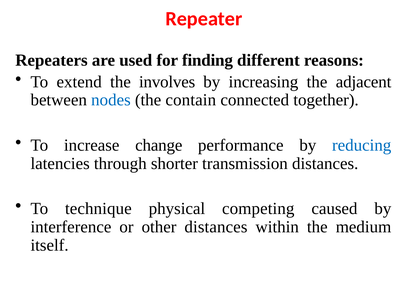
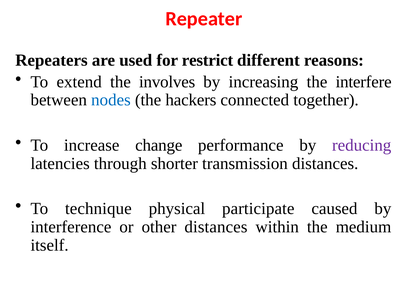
finding: finding -> restrict
adjacent: adjacent -> interfere
contain: contain -> hackers
reducing colour: blue -> purple
competing: competing -> participate
